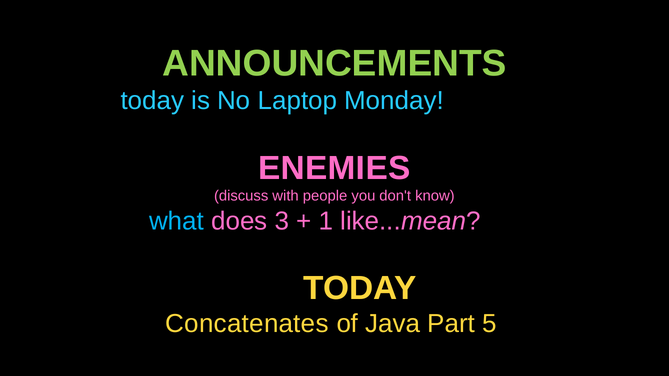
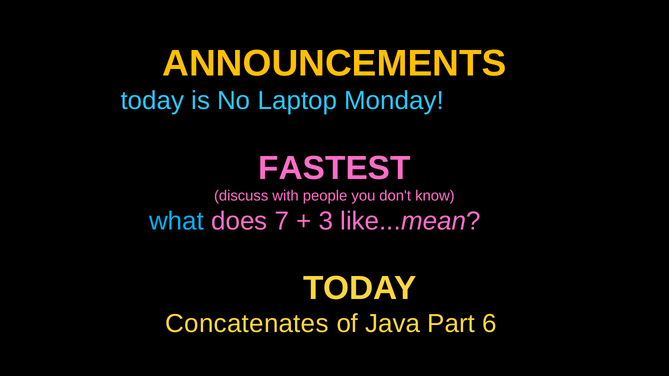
ANNOUNCEMENTS colour: light green -> yellow
ENEMIES: ENEMIES -> FASTEST
3: 3 -> 7
1: 1 -> 3
5: 5 -> 6
